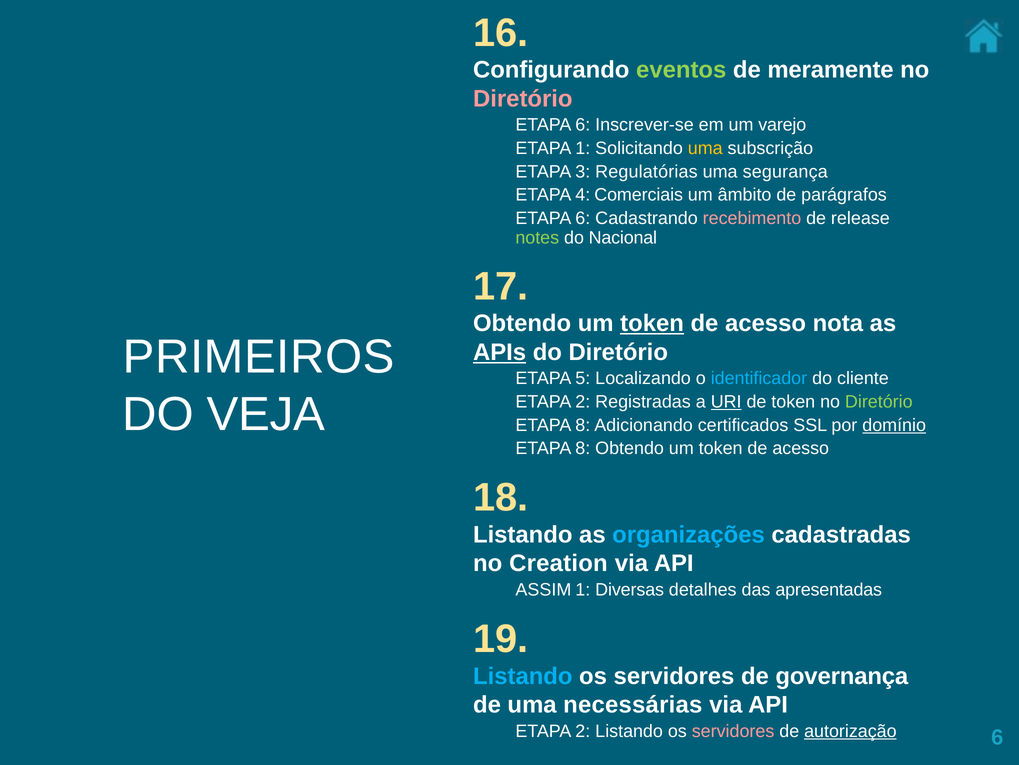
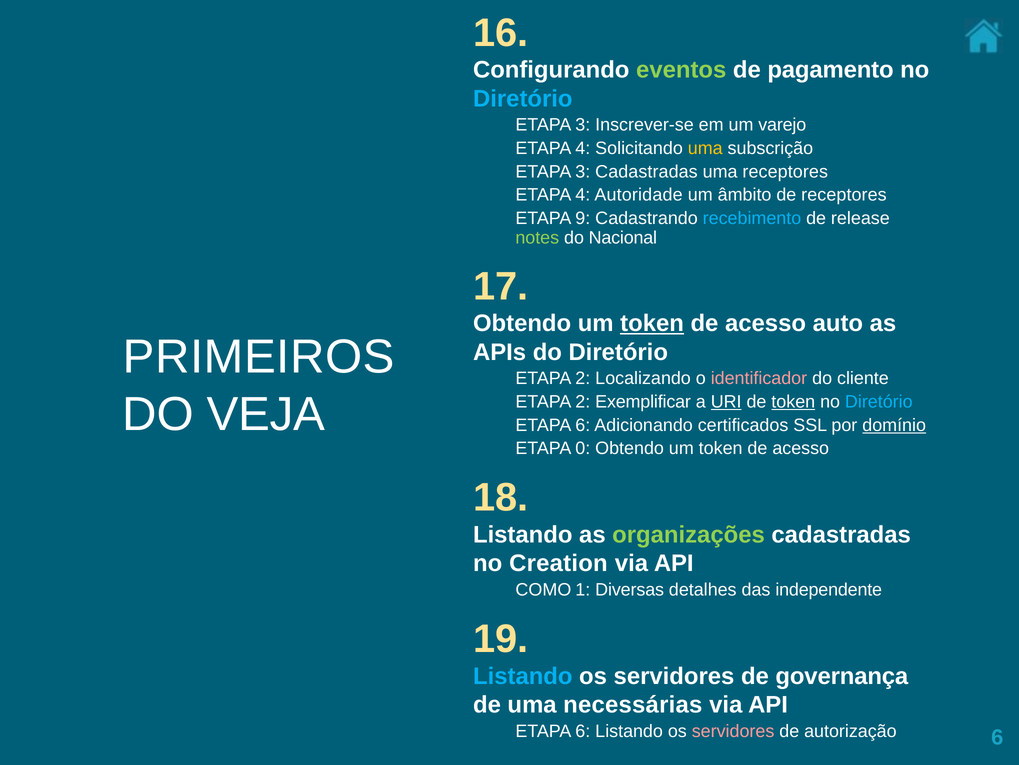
meramente: meramente -> pagamento
Diretório at (523, 99) colour: pink -> light blue
6 at (583, 125): 6 -> 3
1 at (583, 148): 1 -> 4
3 Regulatórias: Regulatórias -> Cadastradas
uma segurança: segurança -> receptores
Comerciais: Comerciais -> Autoridade
de parágrafos: parágrafos -> receptores
6 at (583, 218): 6 -> 9
recebimento colour: pink -> light blue
nota: nota -> auto
APIs underline: present -> none
5 at (583, 378): 5 -> 2
identificador colour: light blue -> pink
Registradas: Registradas -> Exemplificar
token at (793, 402) underline: none -> present
Diretório at (879, 402) colour: light green -> light blue
8 at (583, 425): 8 -> 6
8 at (583, 448): 8 -> 0
organizações colour: light blue -> light green
ASSIM: ASSIM -> COMO
apresentadas: apresentadas -> independente
2 at (583, 731): 2 -> 6
autorização underline: present -> none
